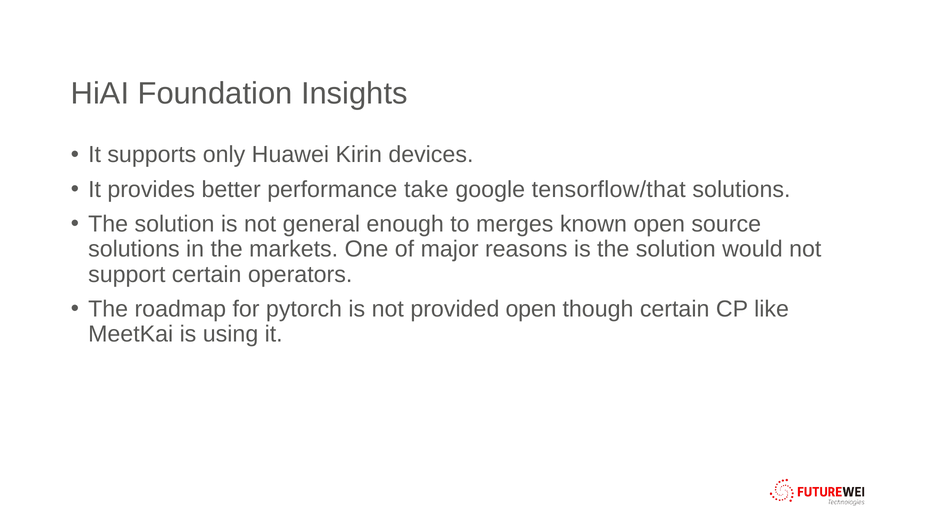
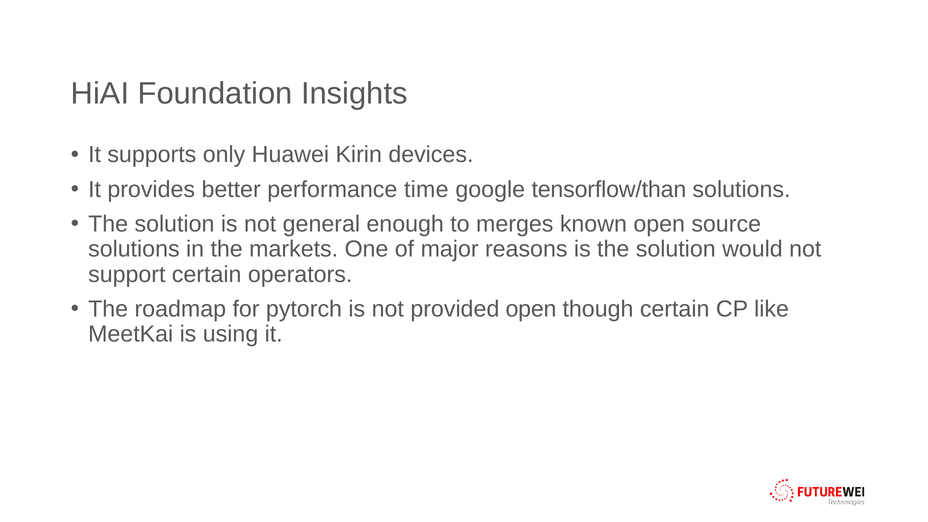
take: take -> time
tensorflow/that: tensorflow/that -> tensorflow/than
